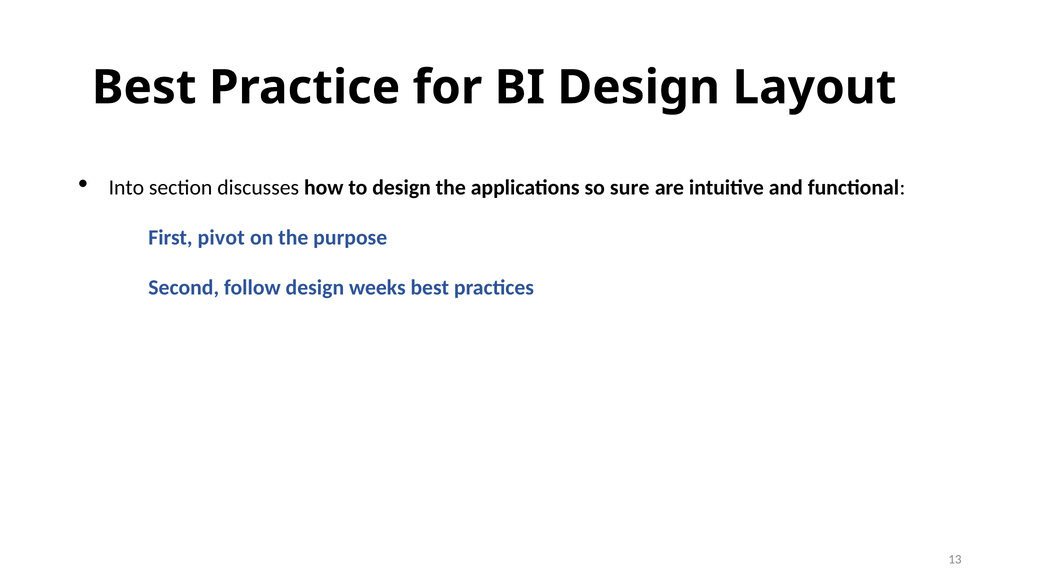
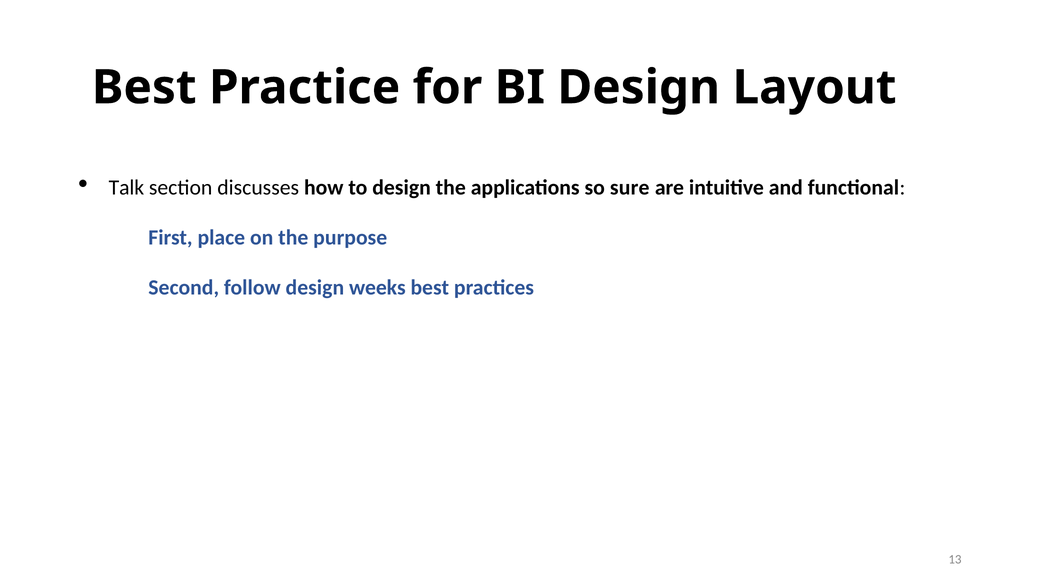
Into: Into -> Talk
pivot: pivot -> place
